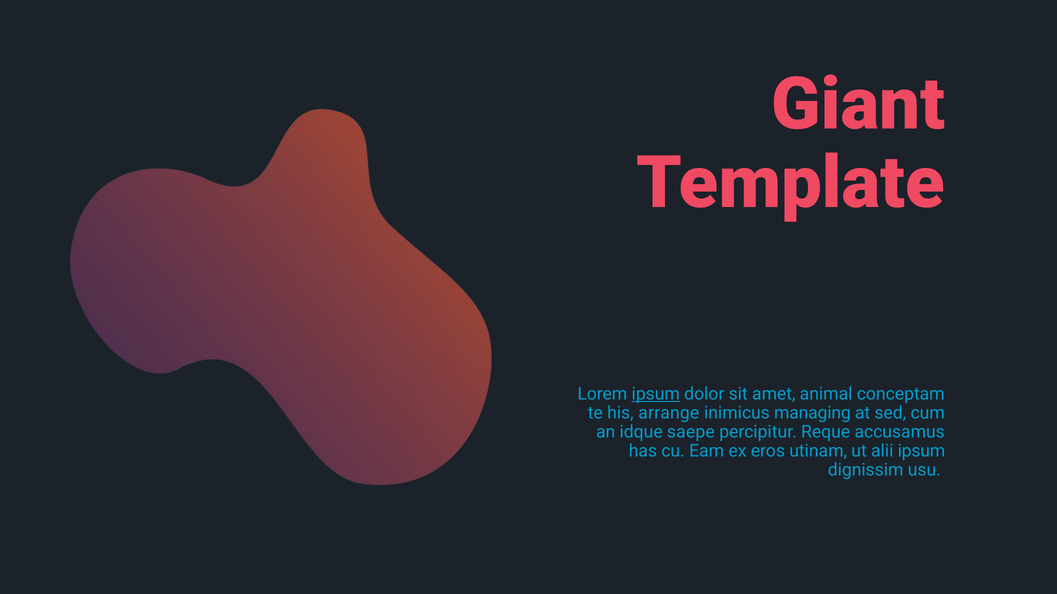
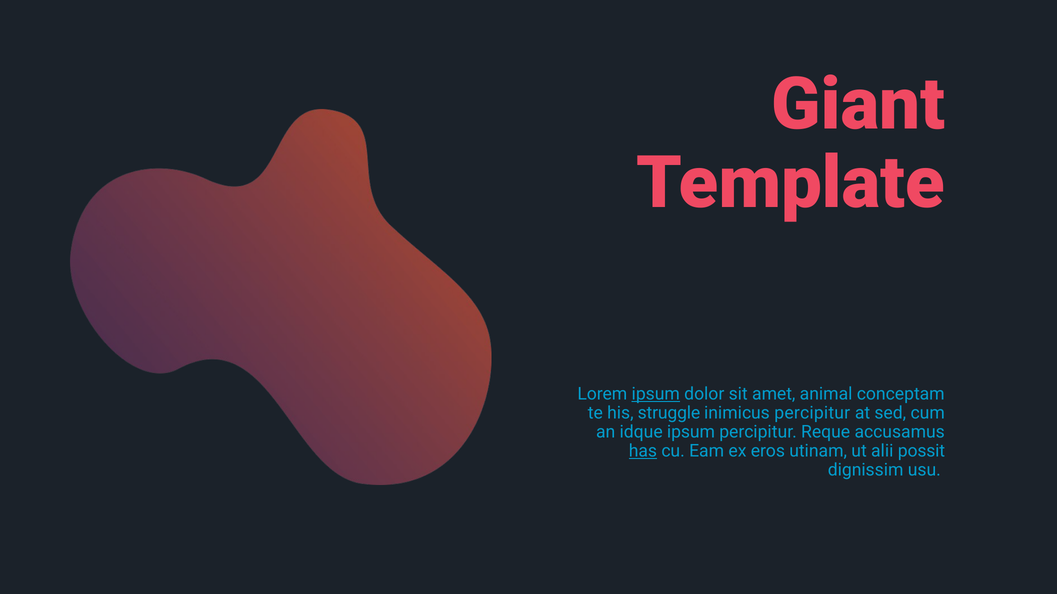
arrange: arrange -> struggle
inimicus managing: managing -> percipitur
idque saepe: saepe -> ipsum
has underline: none -> present
alii ipsum: ipsum -> possit
